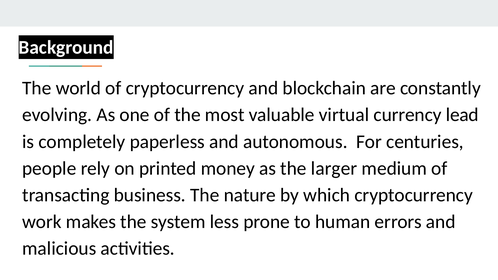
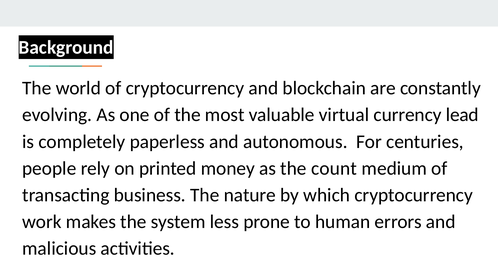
larger: larger -> count
